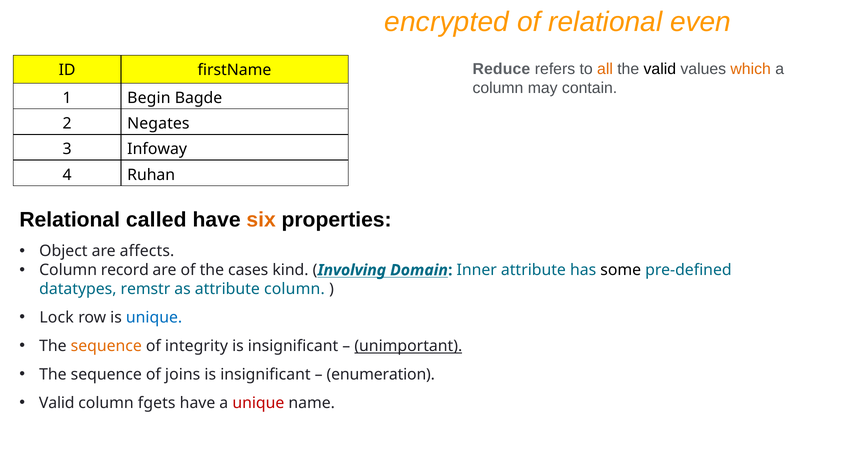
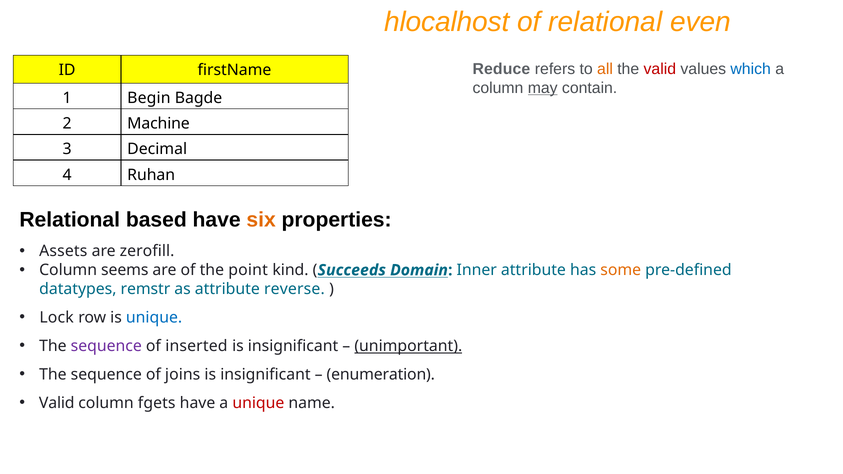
encrypted: encrypted -> hlocalhost
valid at (660, 69) colour: black -> red
which colour: orange -> blue
may underline: none -> present
Negates: Negates -> Machine
Infoway: Infoway -> Decimal
called: called -> based
Object: Object -> Assets
affects: affects -> zerofill
record: record -> seems
cases: cases -> point
Involving: Involving -> Succeeds
some colour: black -> orange
attribute column: column -> reverse
sequence at (106, 346) colour: orange -> purple
integrity: integrity -> inserted
